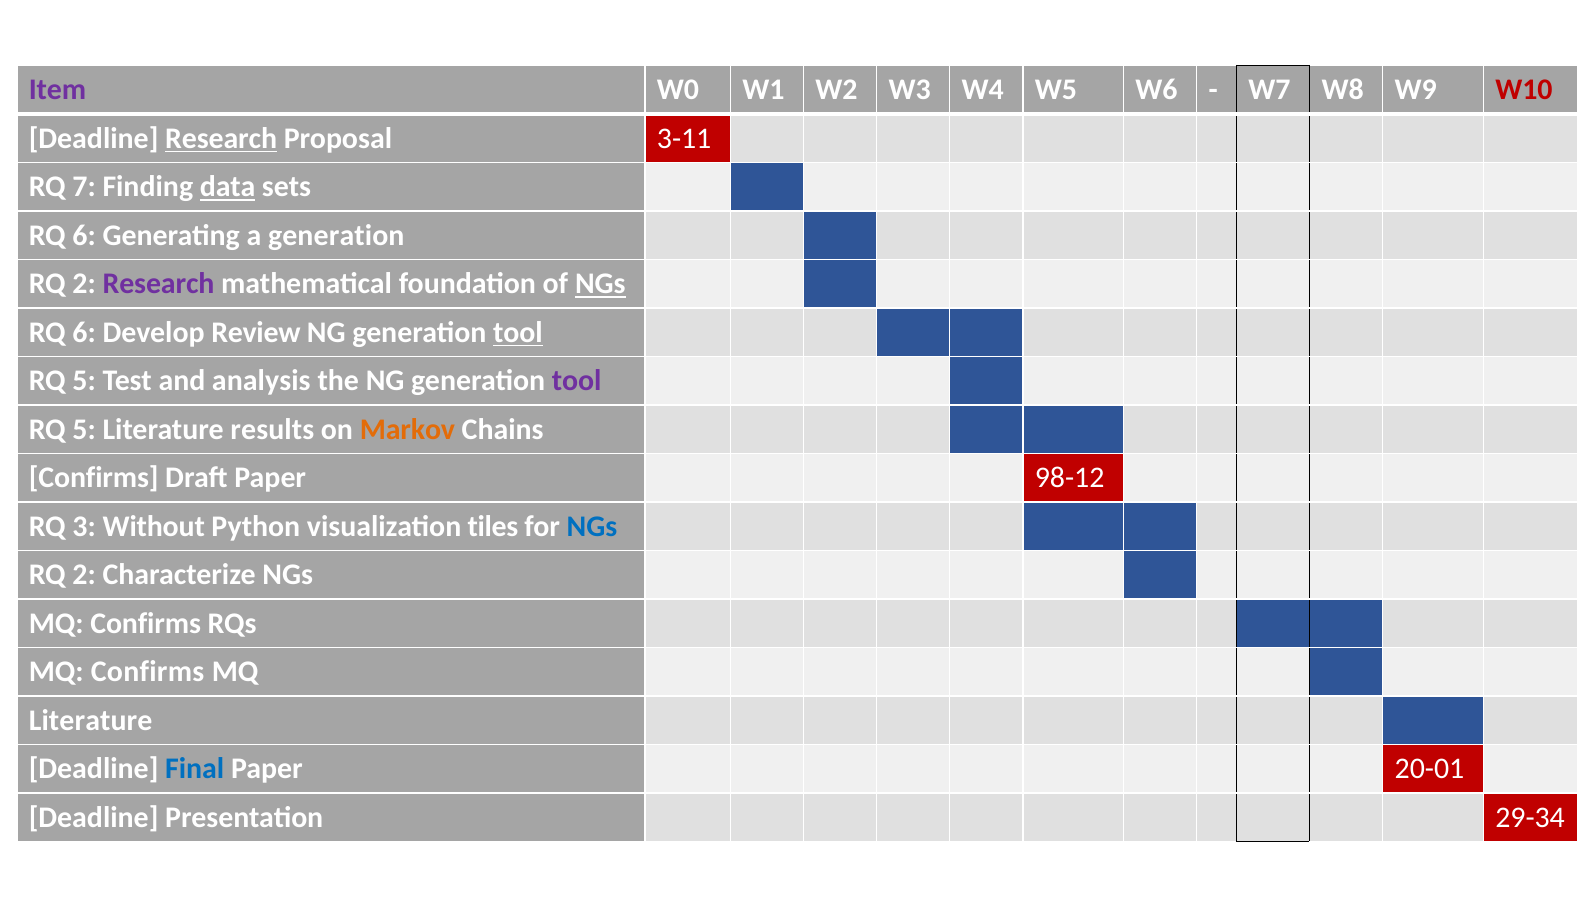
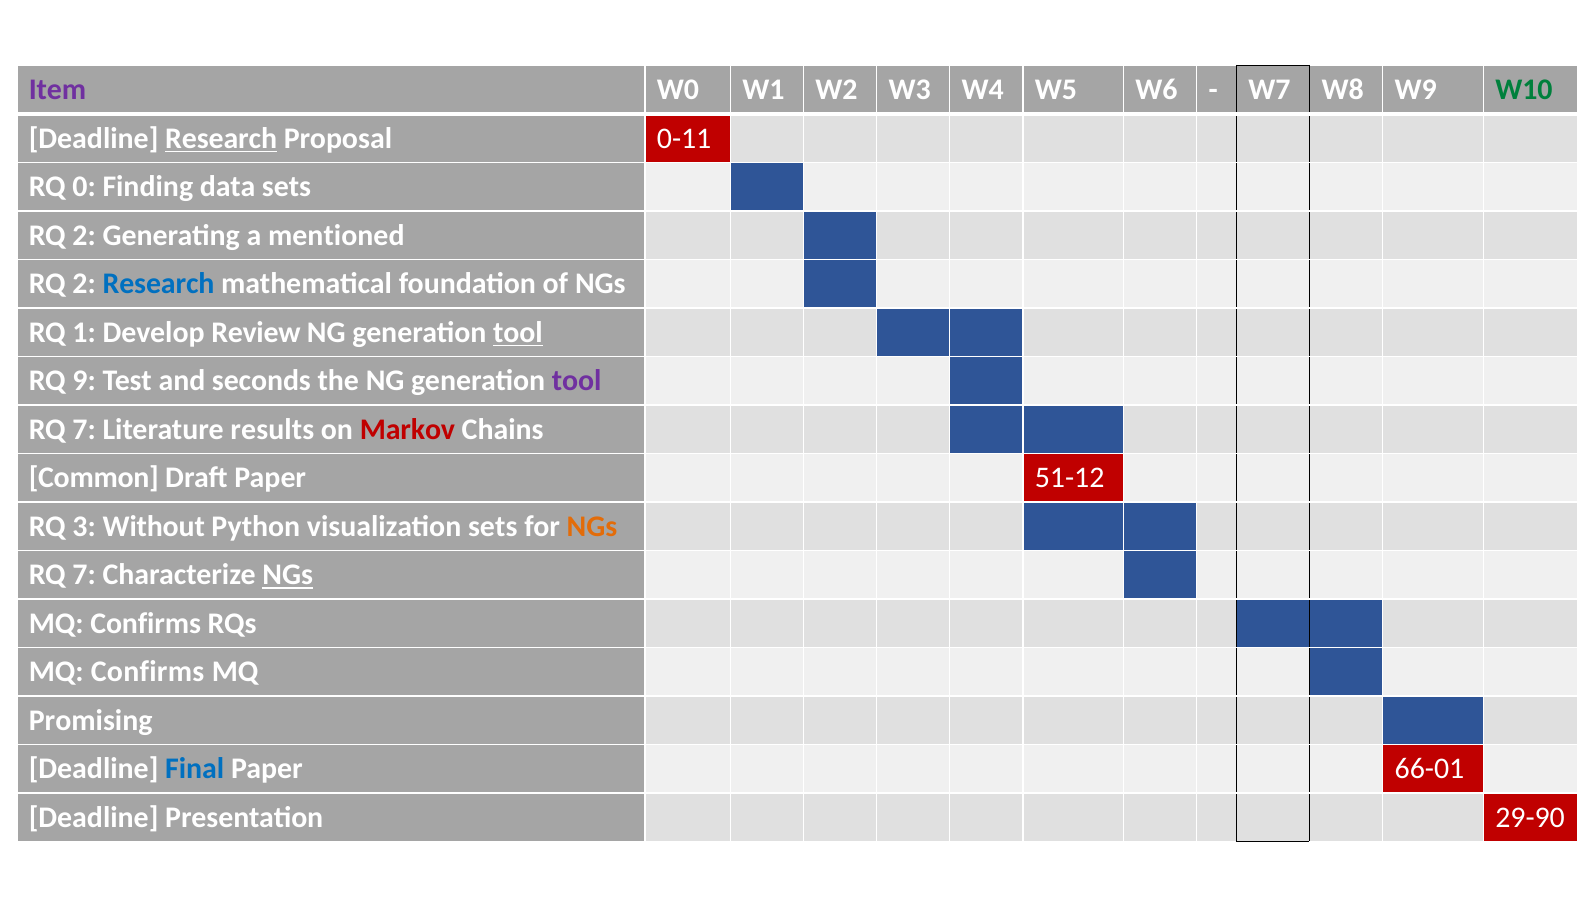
W10 colour: red -> green
3-11: 3-11 -> 0-11
7: 7 -> 0
data underline: present -> none
6 at (84, 236): 6 -> 2
a generation: generation -> mentioned
Research at (159, 284) colour: purple -> blue
NGs at (600, 284) underline: present -> none
6 at (84, 333): 6 -> 1
5 at (84, 381): 5 -> 9
analysis: analysis -> seconds
5 at (84, 430): 5 -> 7
Markov colour: orange -> red
Confirms at (94, 478): Confirms -> Common
98-12: 98-12 -> 51-12
visualization tiles: tiles -> sets
NGs at (592, 527) colour: blue -> orange
2 at (84, 575): 2 -> 7
NGs at (288, 575) underline: none -> present
Literature at (91, 721): Literature -> Promising
20-01: 20-01 -> 66-01
29-34: 29-34 -> 29-90
